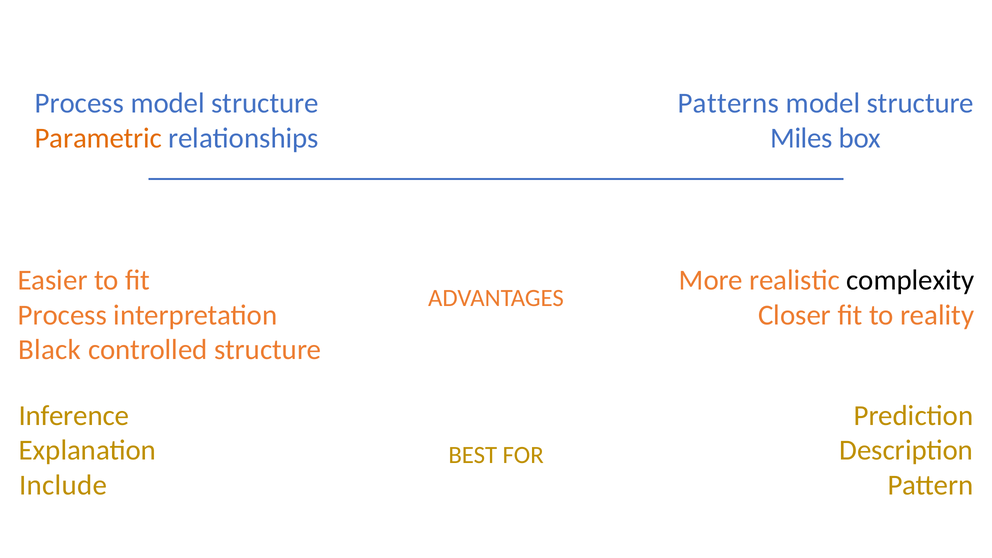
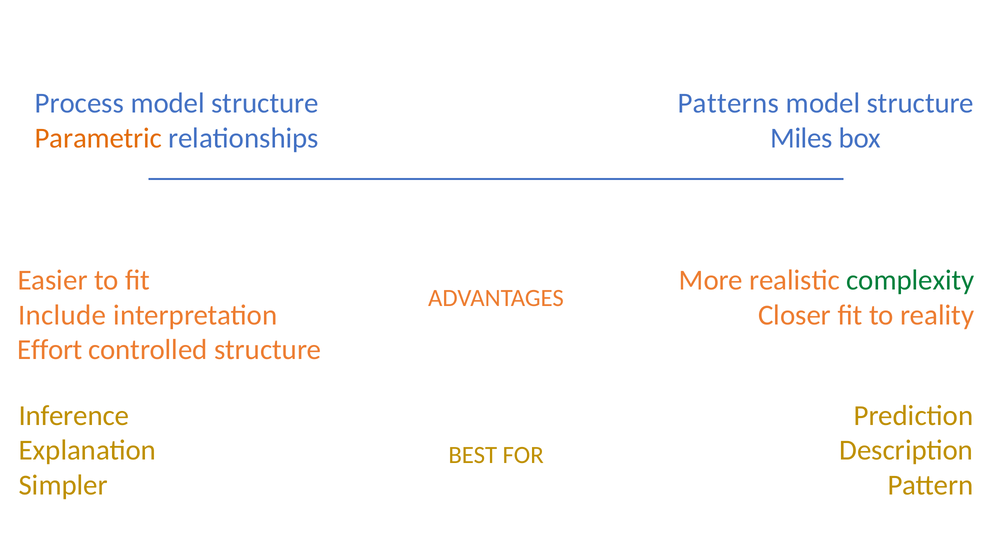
complexity colour: black -> green
Process at (62, 315): Process -> Include
Black: Black -> Effort
Include: Include -> Simpler
